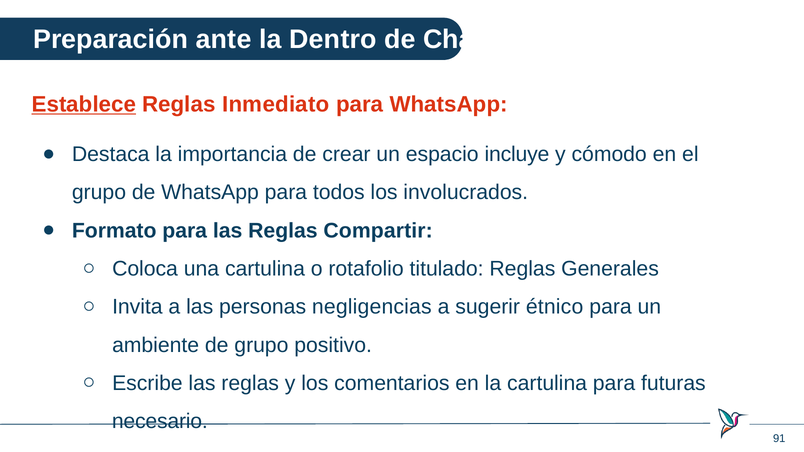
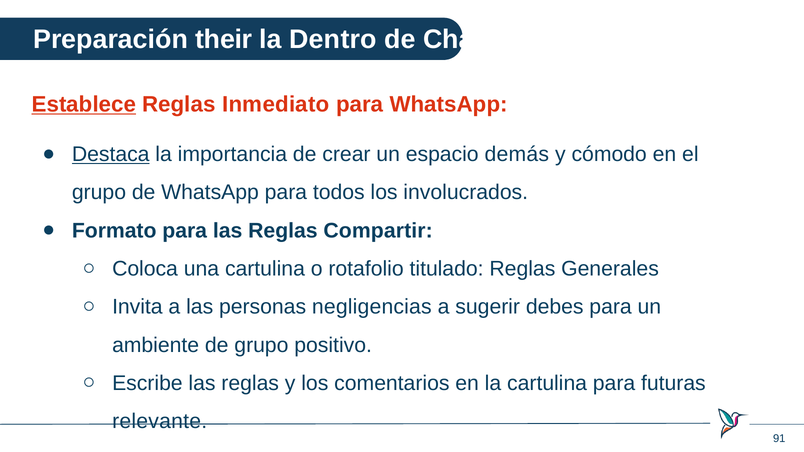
ante: ante -> their
Destaca underline: none -> present
incluye: incluye -> demás
étnico: étnico -> debes
necesario: necesario -> relevante
